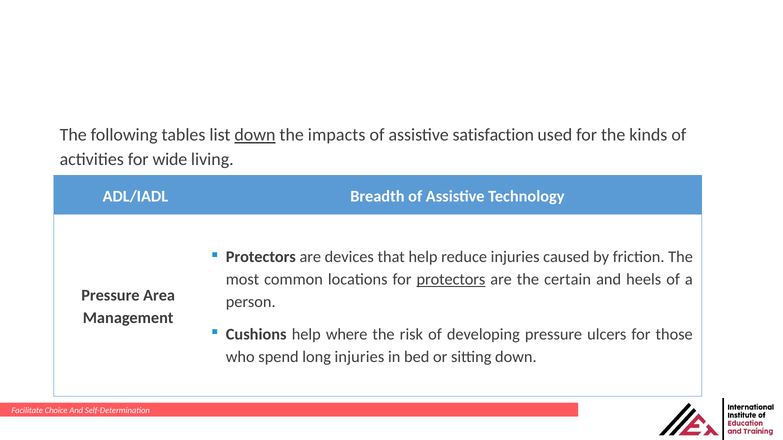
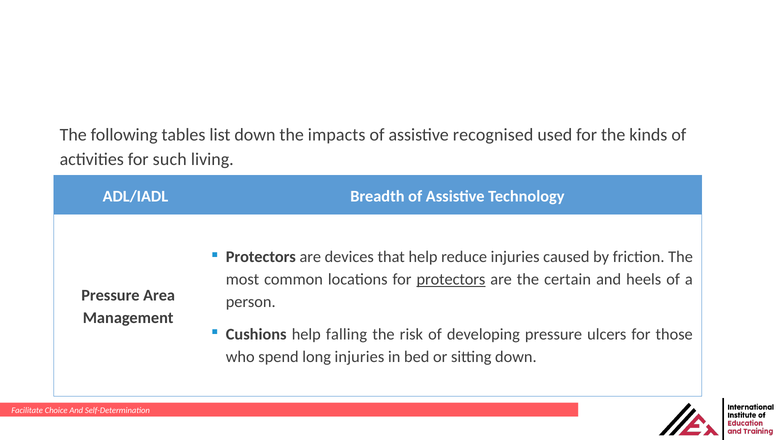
down at (255, 135) underline: present -> none
satisfaction: satisfaction -> recognised
wide: wide -> such
where: where -> falling
